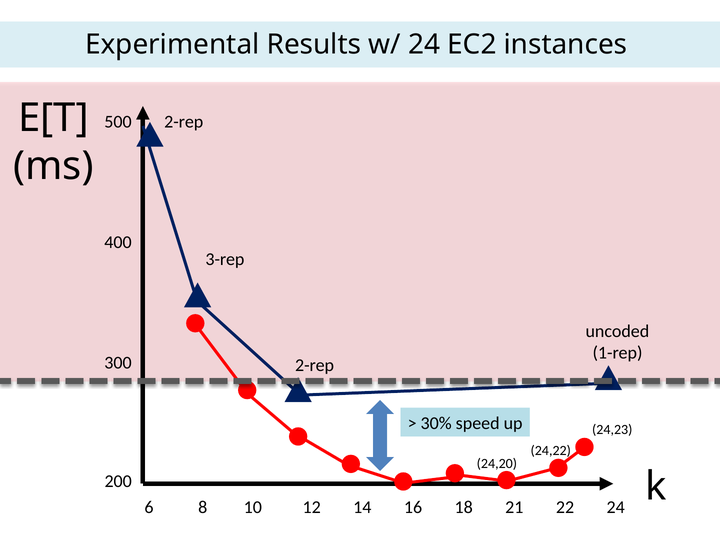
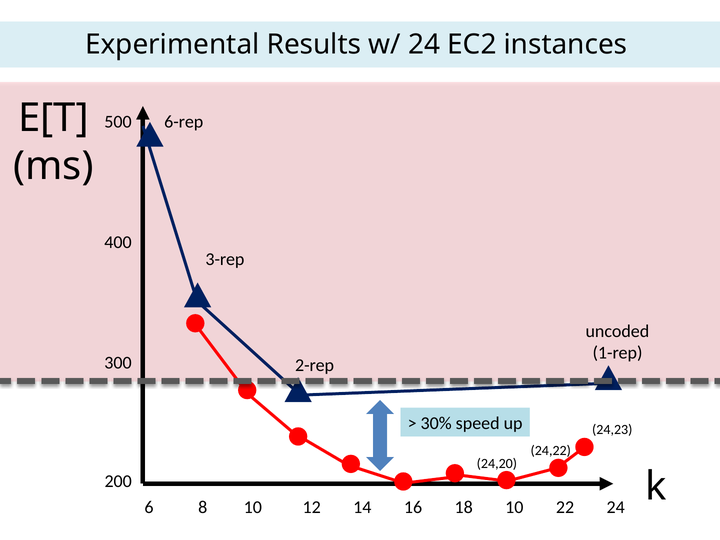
2-rep at (184, 122): 2-rep -> 6-rep
18 21: 21 -> 10
